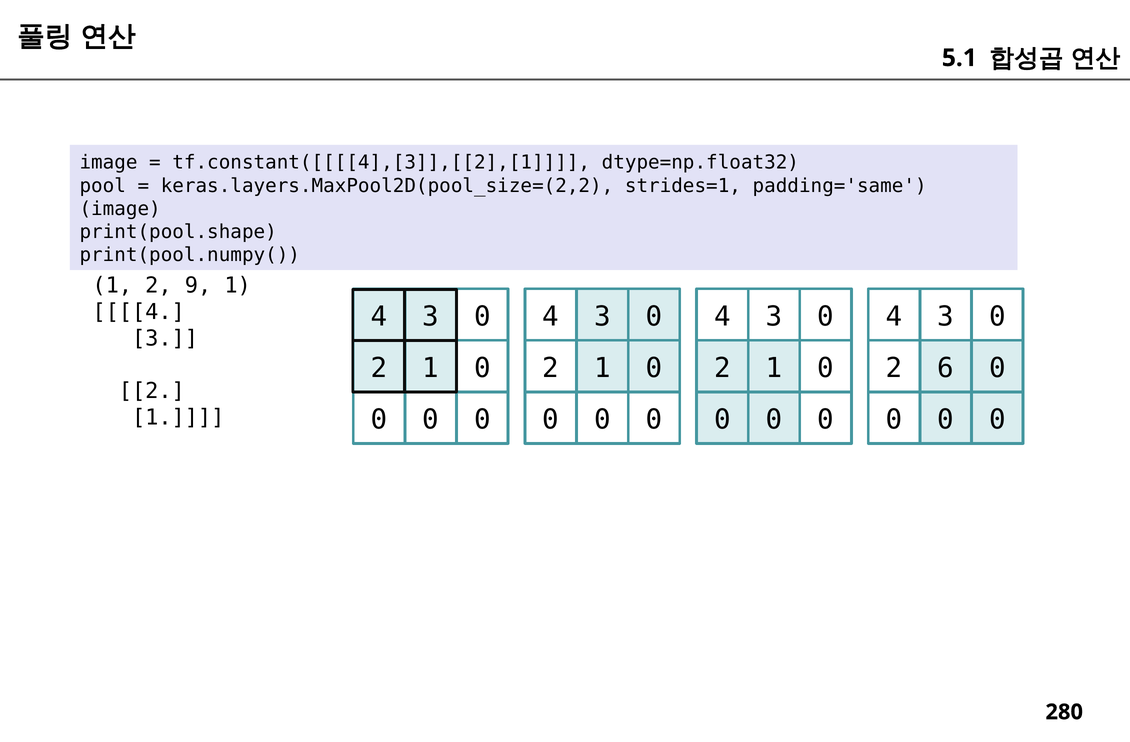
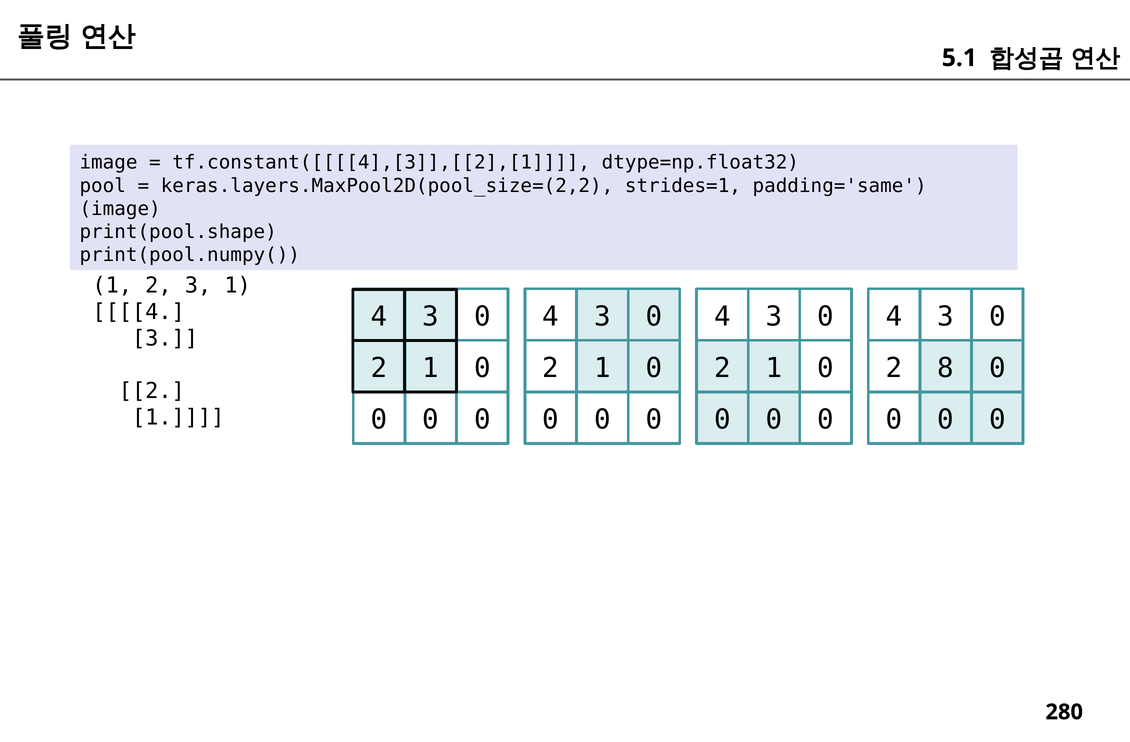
2 9: 9 -> 3
6: 6 -> 8
